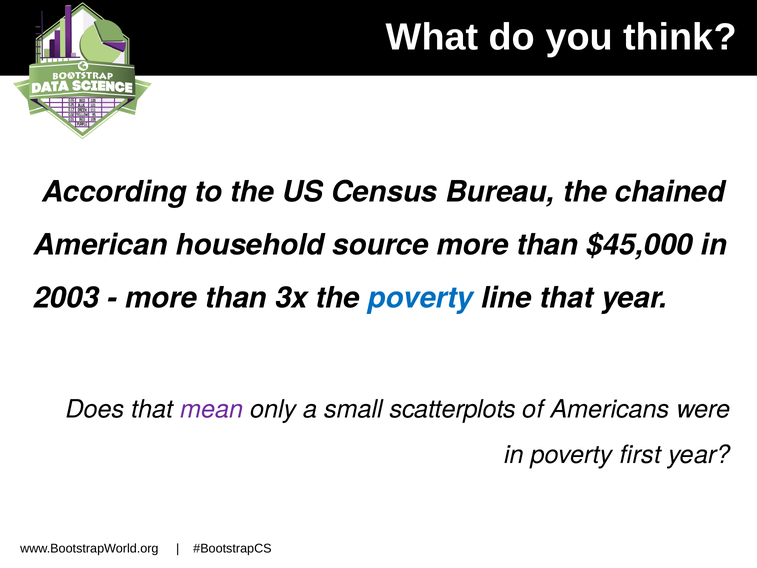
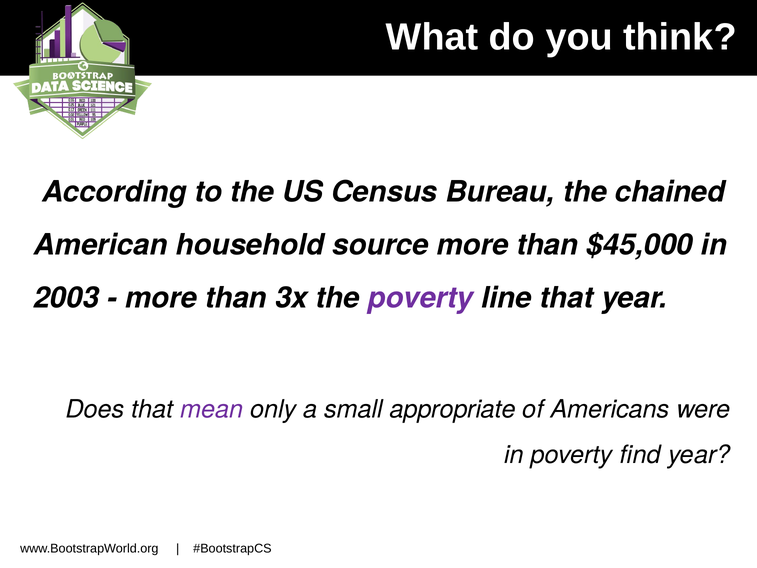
poverty at (420, 298) colour: blue -> purple
scatterplots: scatterplots -> appropriate
first: first -> find
